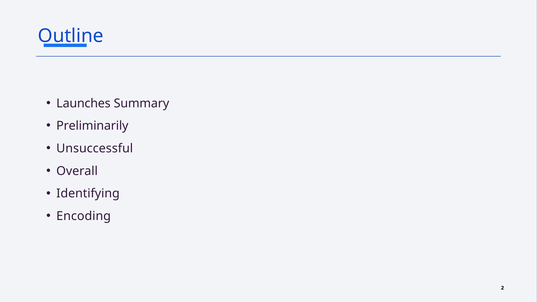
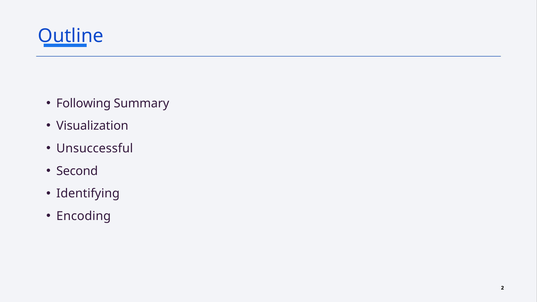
Launches: Launches -> Following
Preliminarily: Preliminarily -> Visualization
Overall: Overall -> Second
